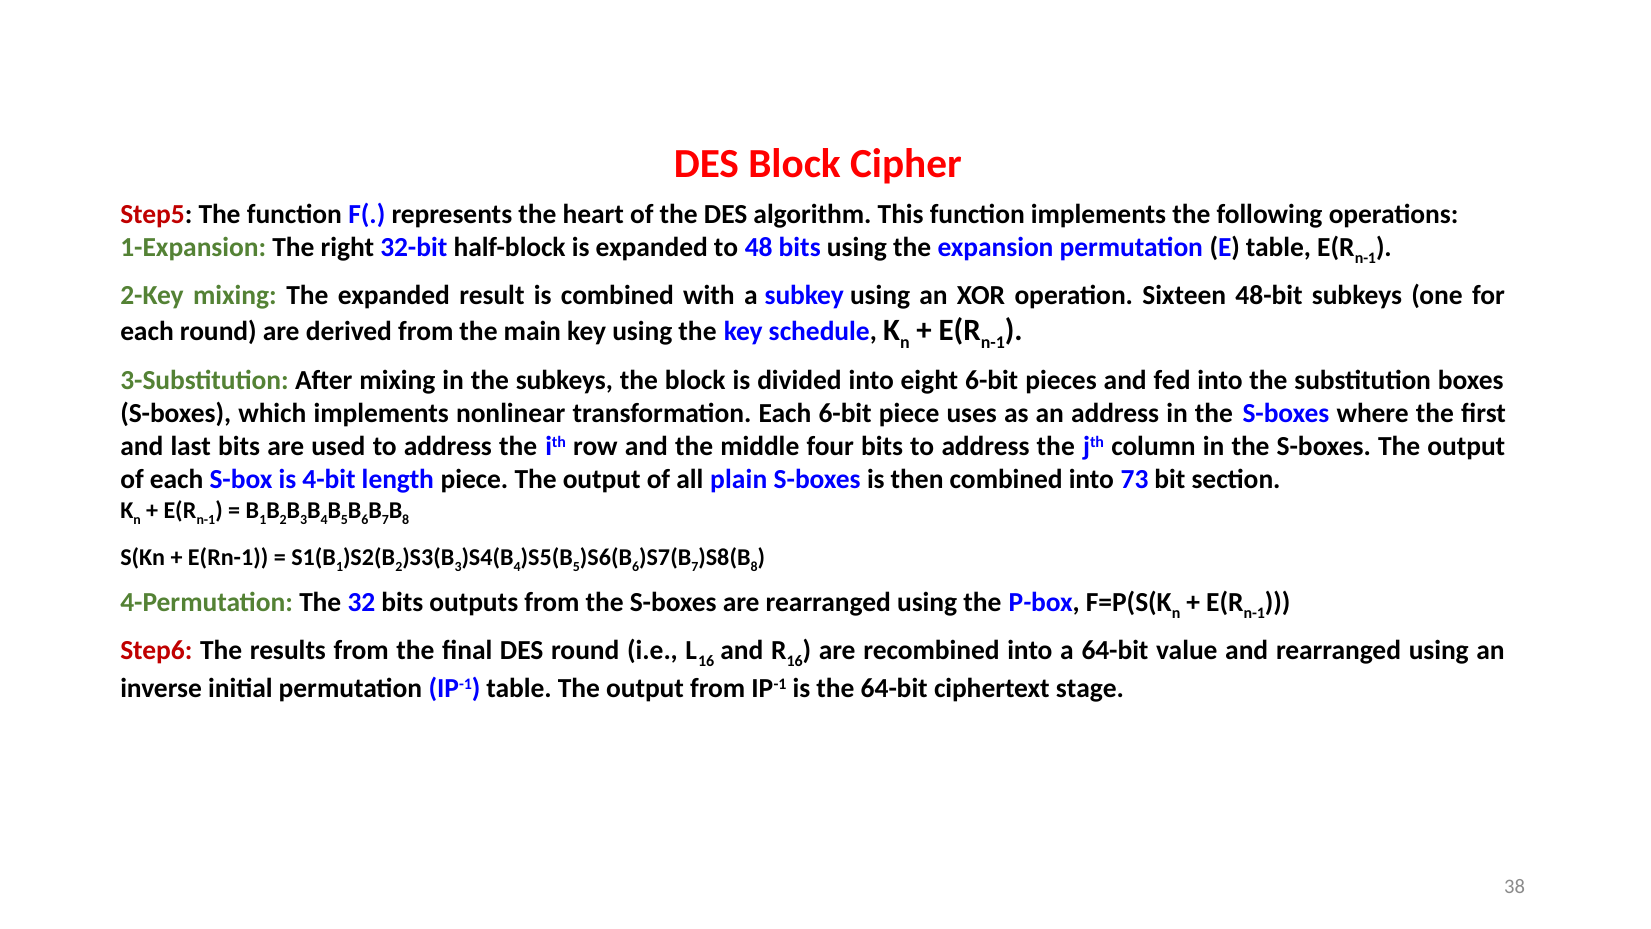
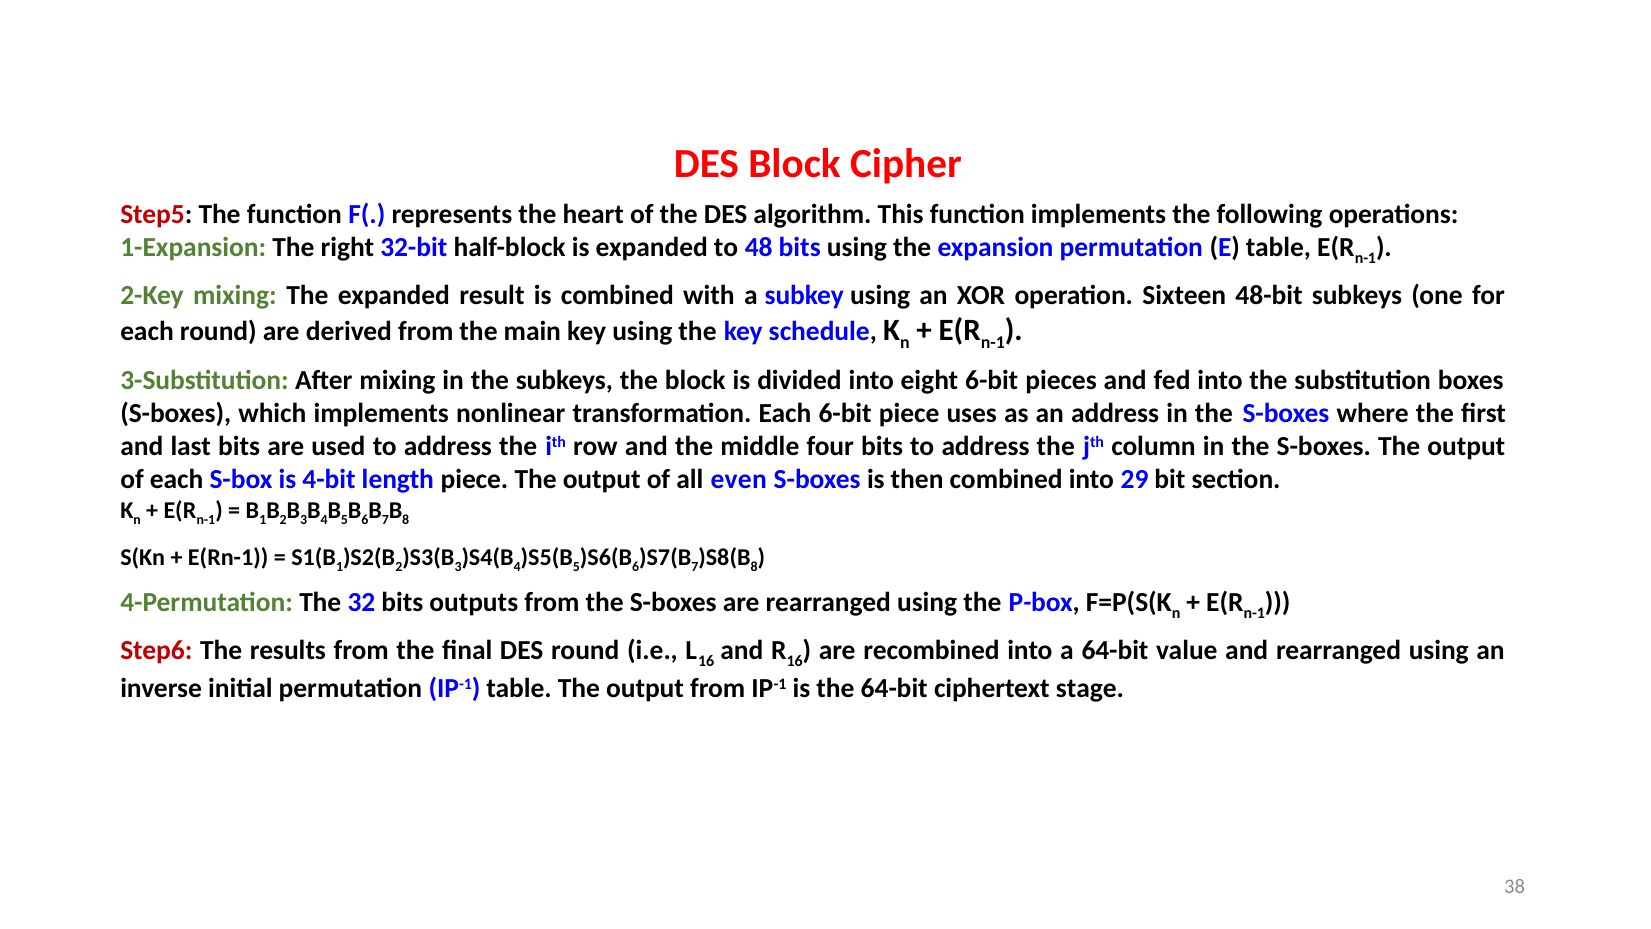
plain: plain -> even
73: 73 -> 29
